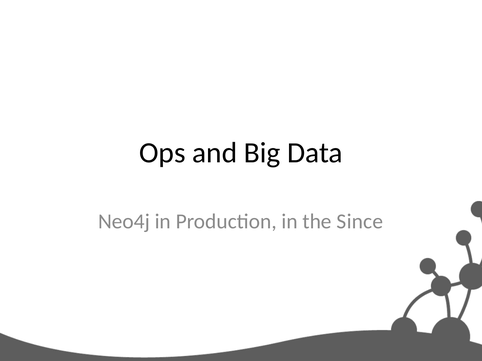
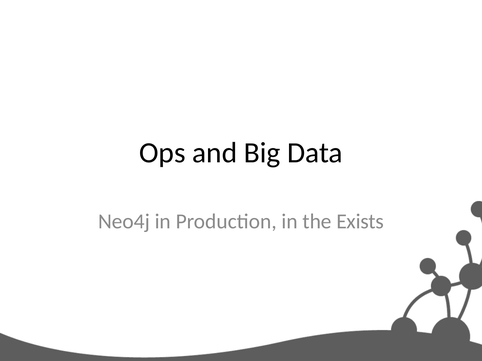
Since: Since -> Exists
